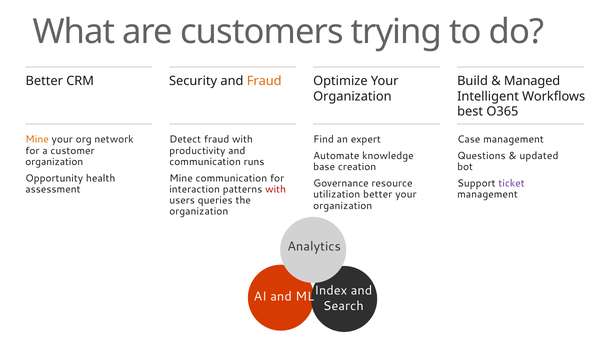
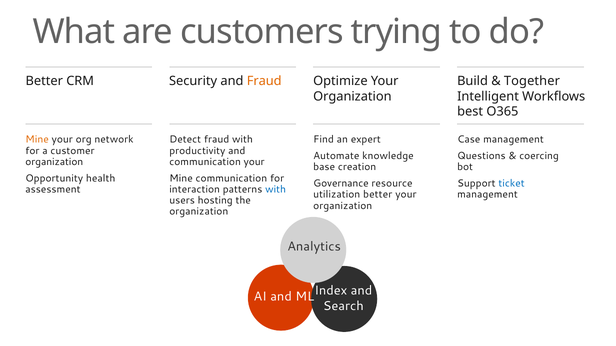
Managed: Managed -> Together
updated: updated -> coercing
communication runs: runs -> your
ticket colour: purple -> blue
with at (276, 189) colour: red -> blue
queries: queries -> hosting
